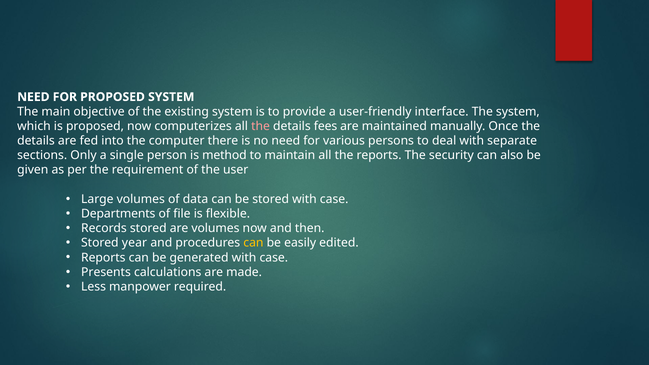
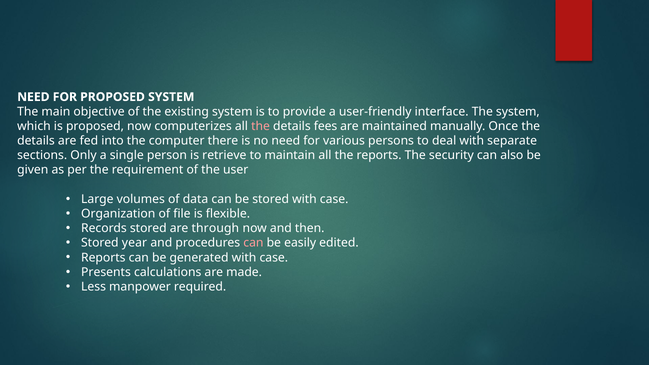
method: method -> retrieve
Departments: Departments -> Organization
are volumes: volumes -> through
can at (253, 243) colour: yellow -> pink
